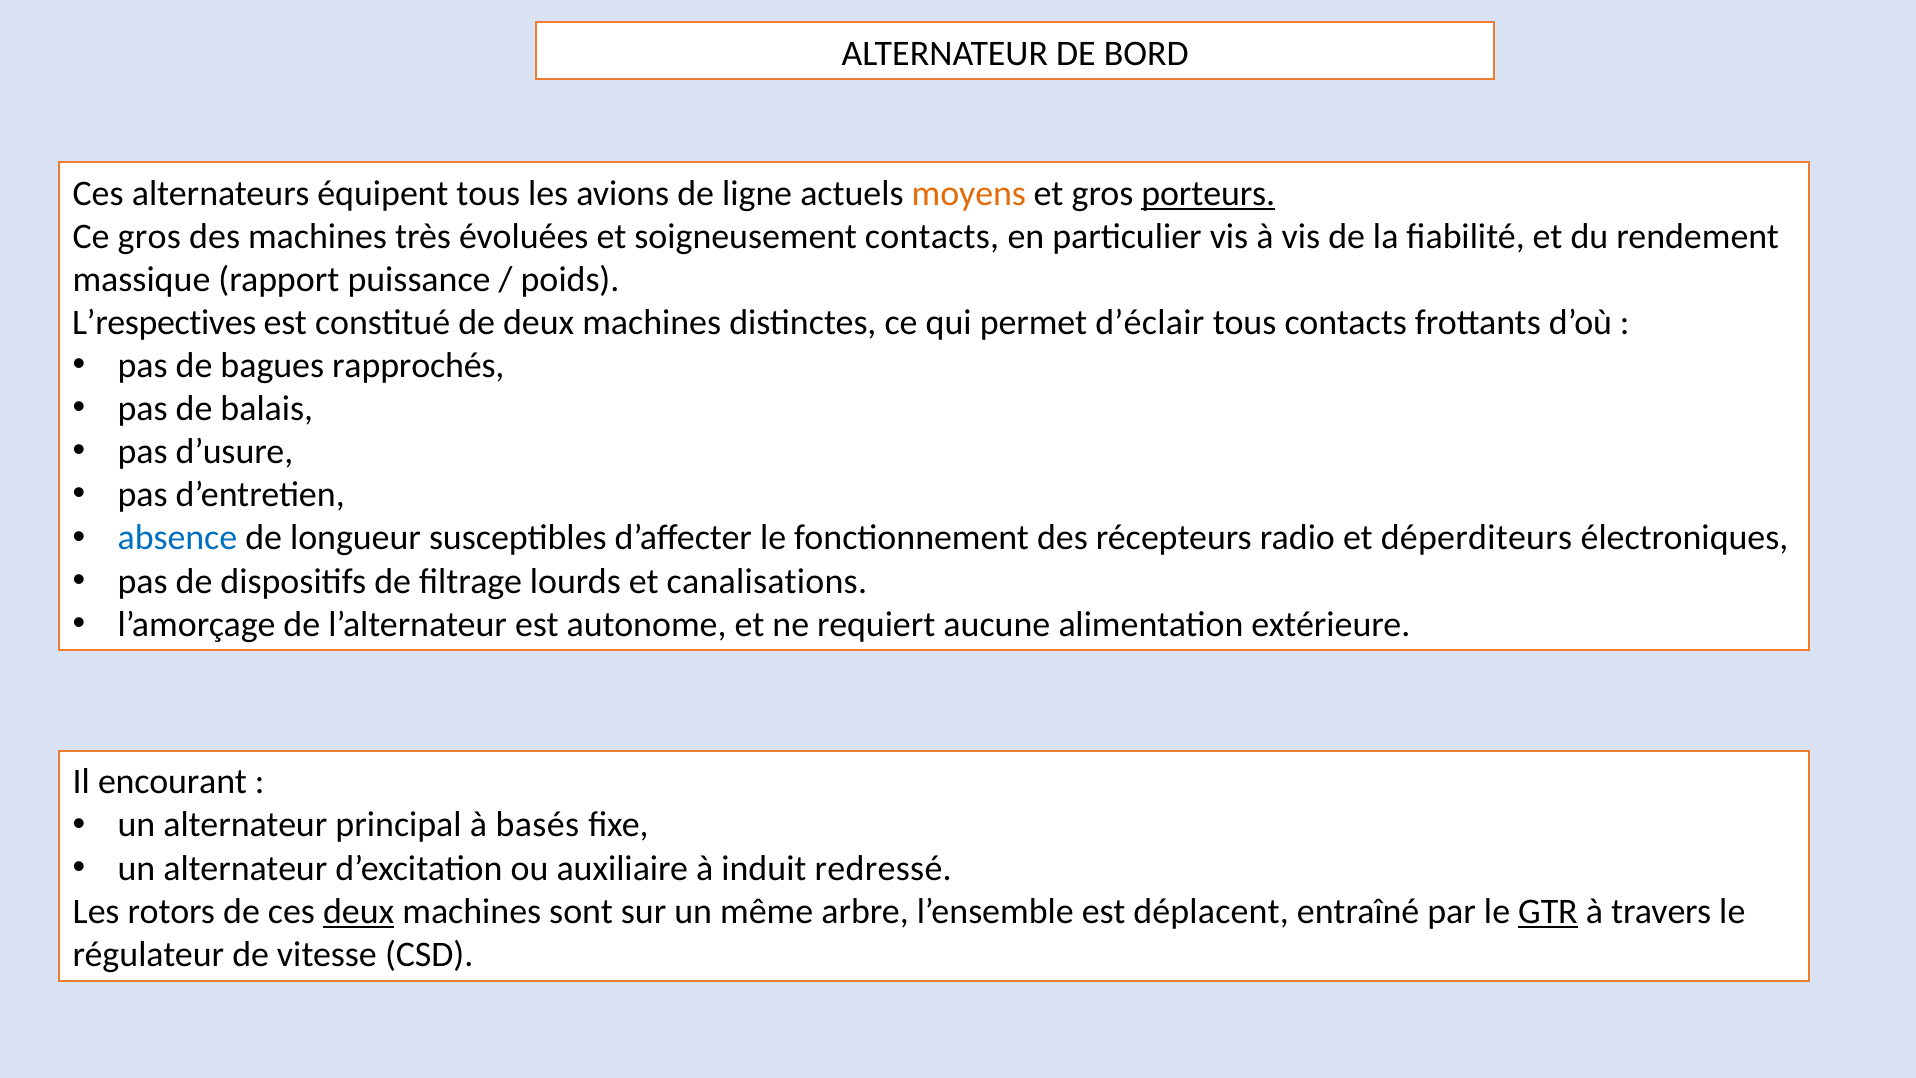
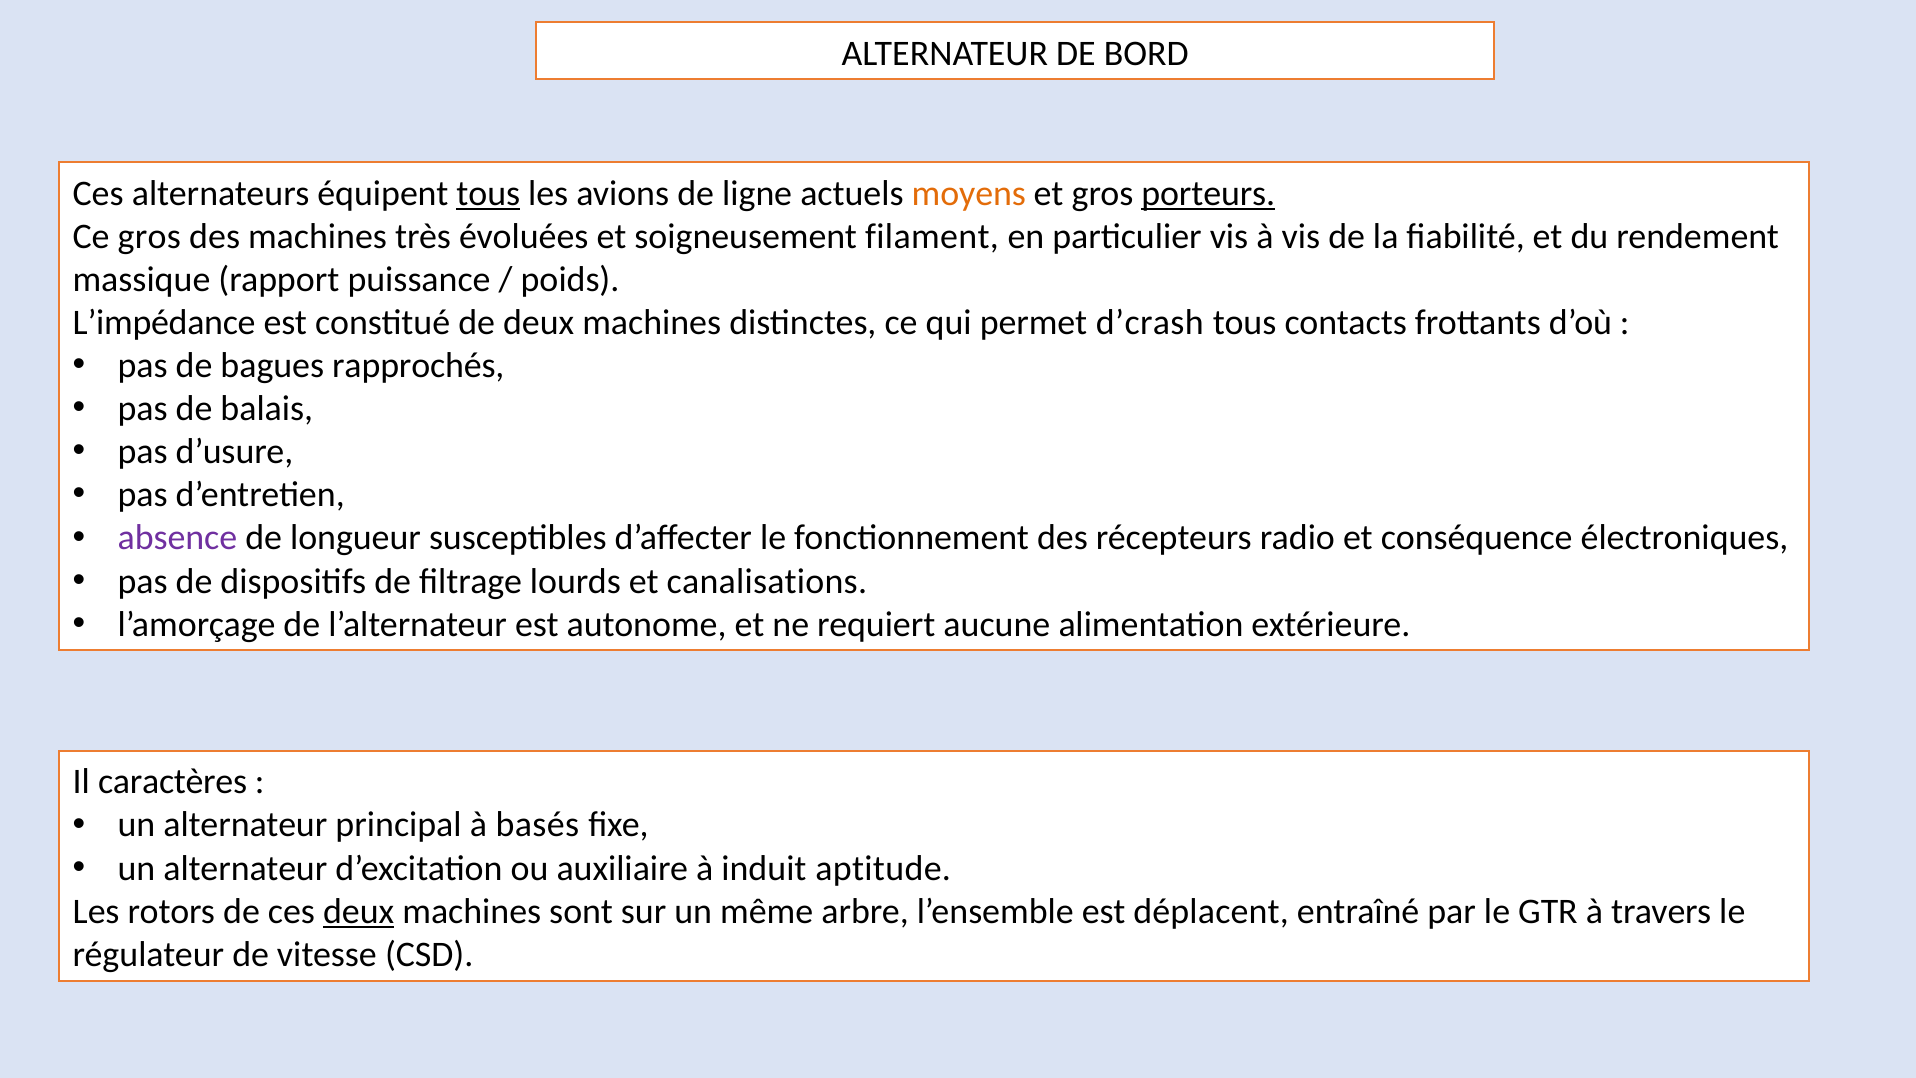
tous at (488, 193) underline: none -> present
soigneusement contacts: contacts -> filament
L’respectives: L’respectives -> L’impédance
d’éclair: d’éclair -> d’crash
absence colour: blue -> purple
déperditeurs: déperditeurs -> conséquence
encourant: encourant -> caractères
redressé: redressé -> aptitude
GTR underline: present -> none
